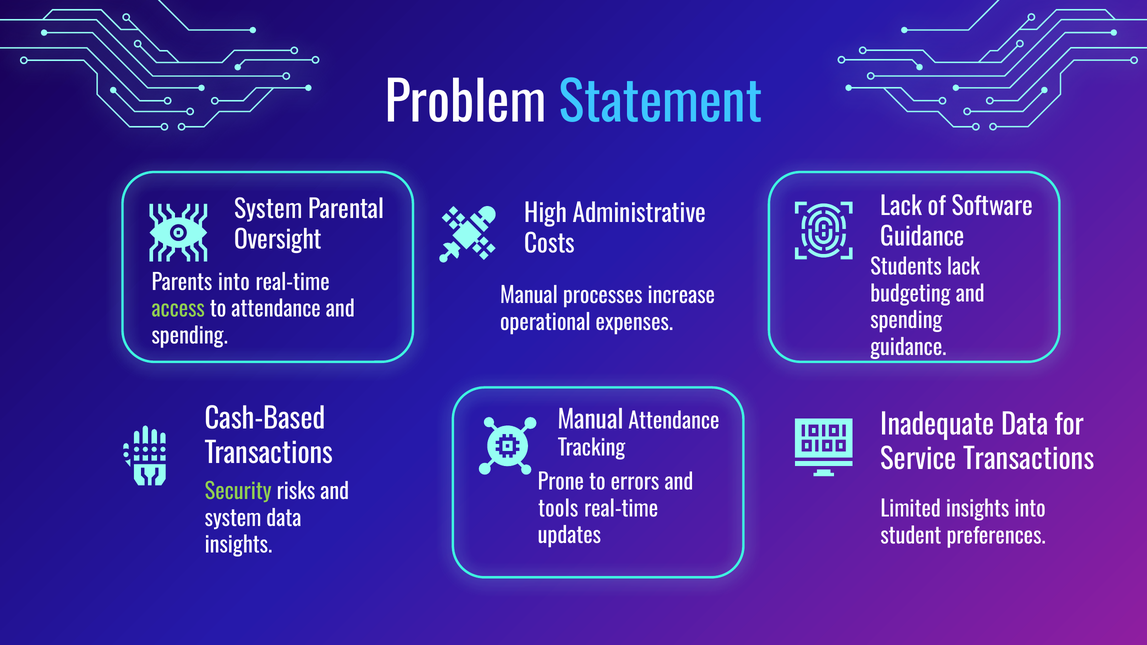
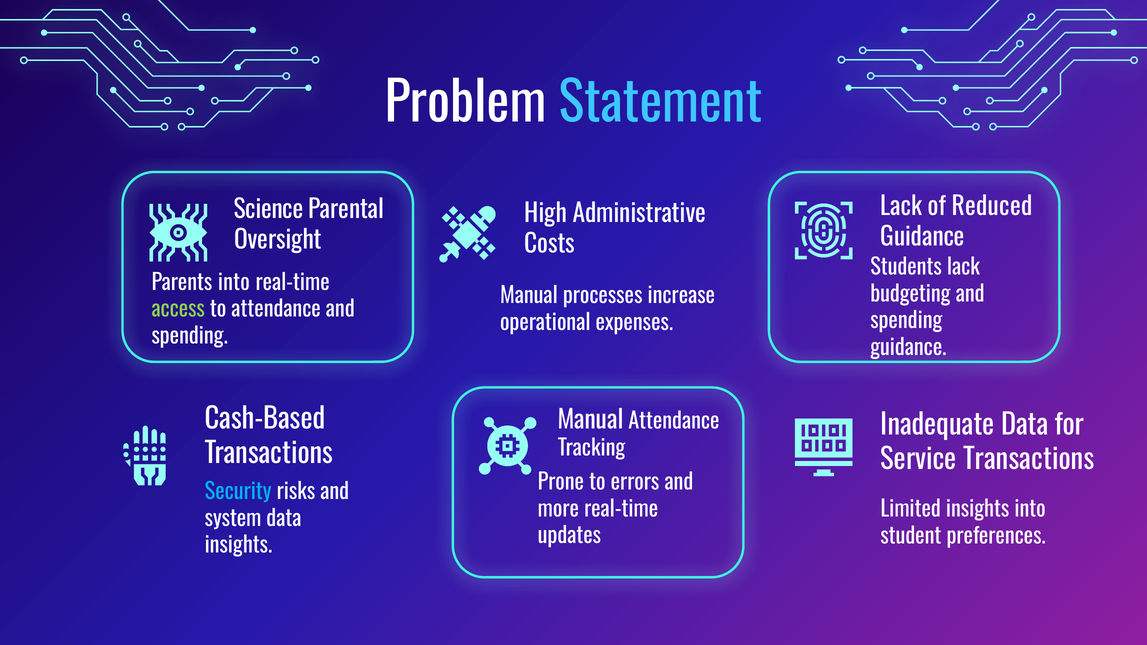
Software: Software -> Reduced
System at (268, 210): System -> Science
Security colour: light green -> light blue
tools: tools -> more
